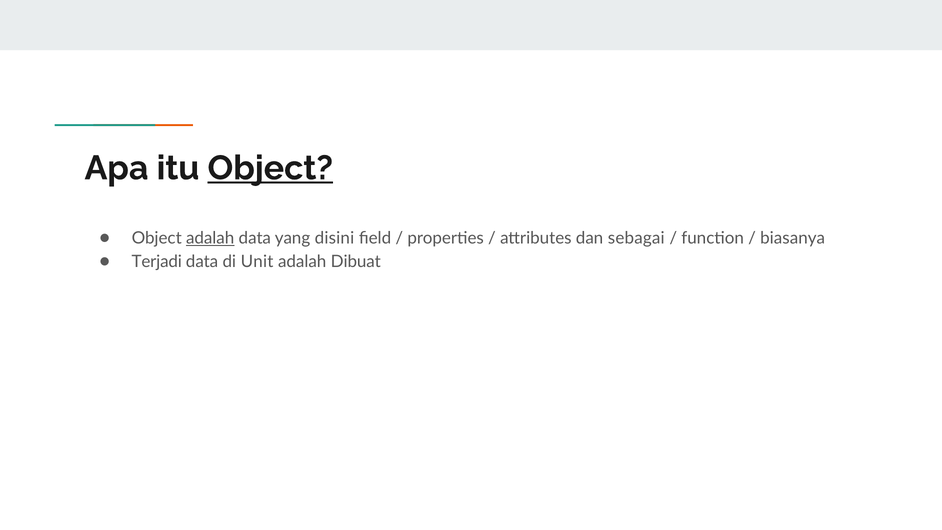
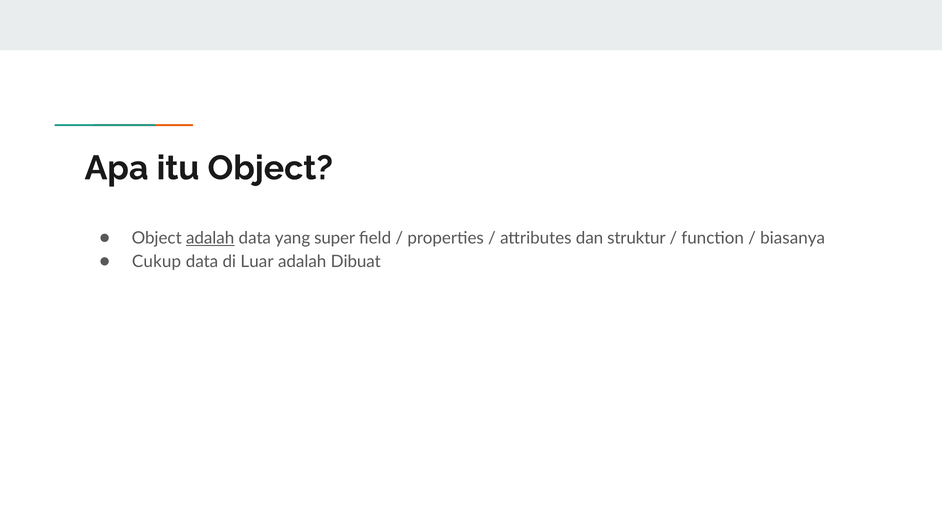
Object at (270, 168) underline: present -> none
disini: disini -> super
sebagai: sebagai -> struktur
Terjadi: Terjadi -> Cukup
Unit: Unit -> Luar
